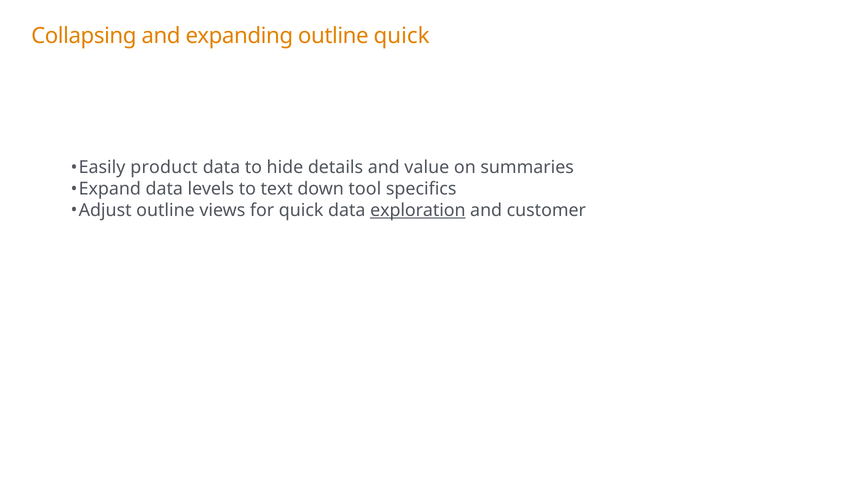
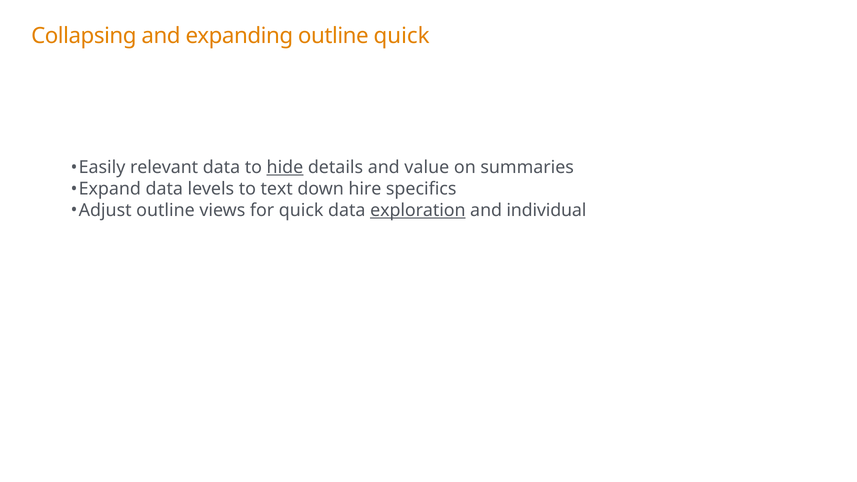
product: product -> relevant
hide underline: none -> present
tool: tool -> hire
customer: customer -> individual
